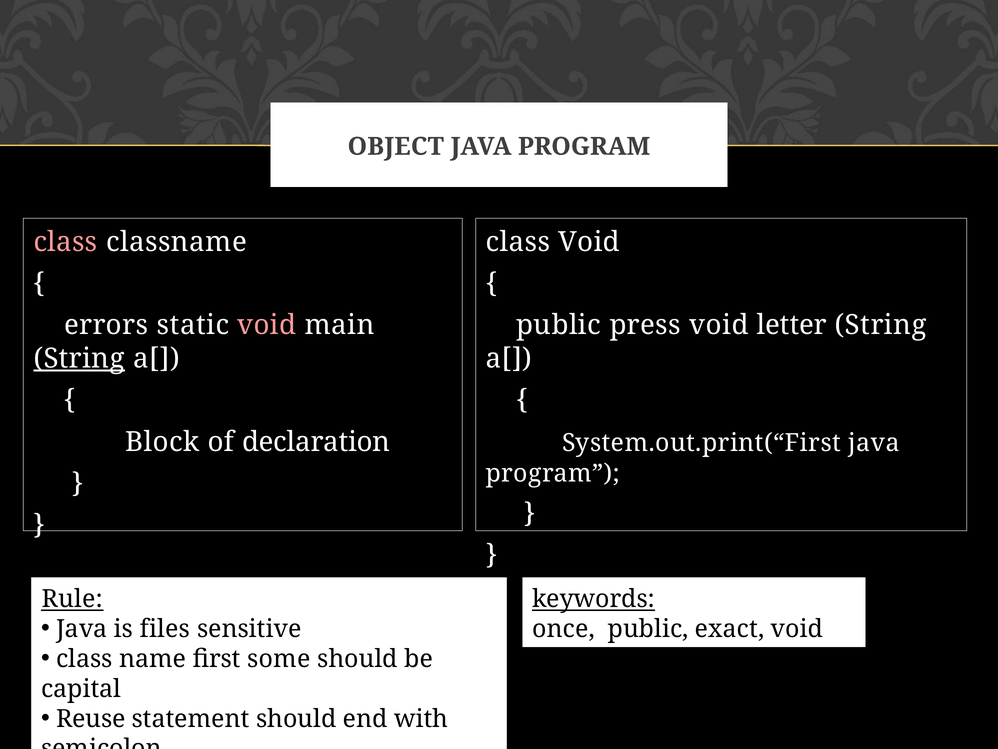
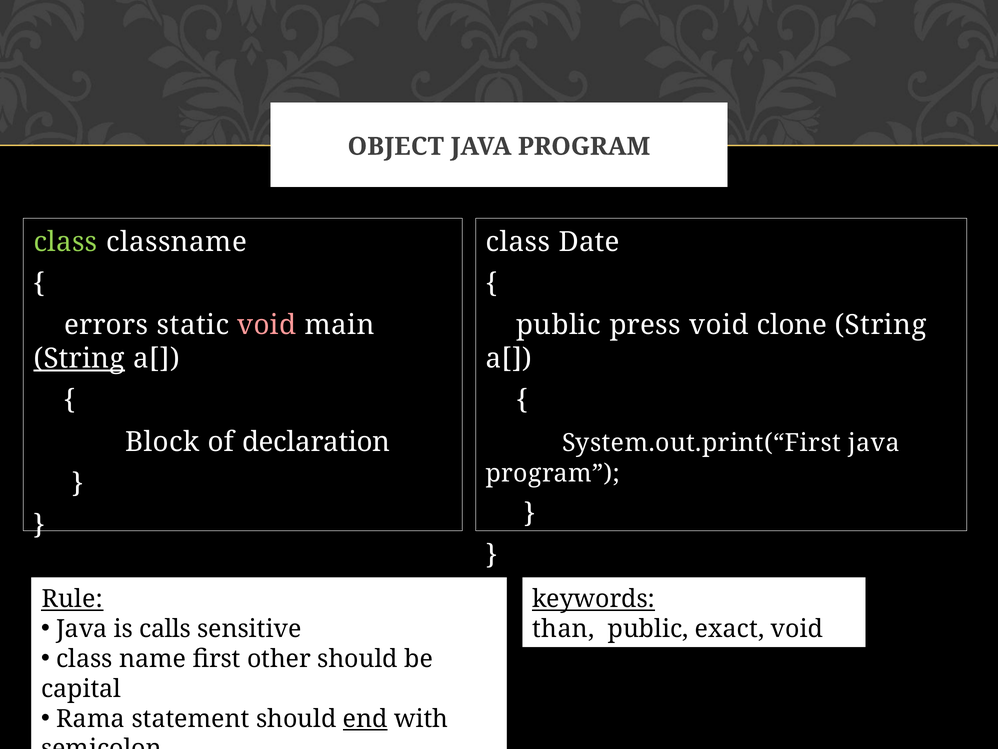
class at (66, 242) colour: pink -> light green
class Void: Void -> Date
letter: letter -> clone
files: files -> calls
once: once -> than
some: some -> other
Reuse: Reuse -> Rama
end underline: none -> present
